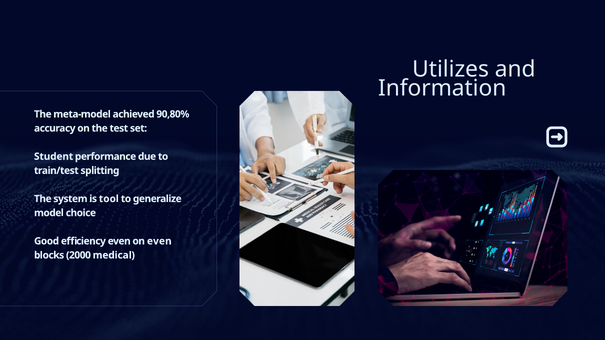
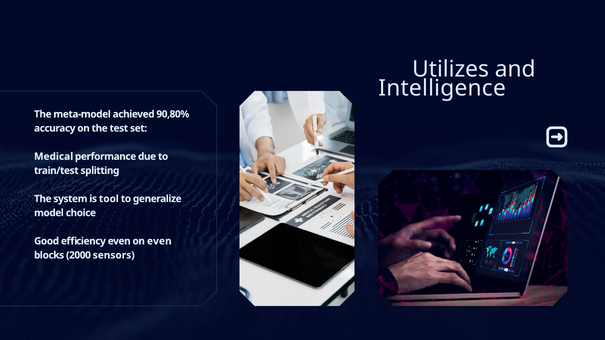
Information: Information -> Intelligence
Student: Student -> Medical
medical: medical -> sensors
